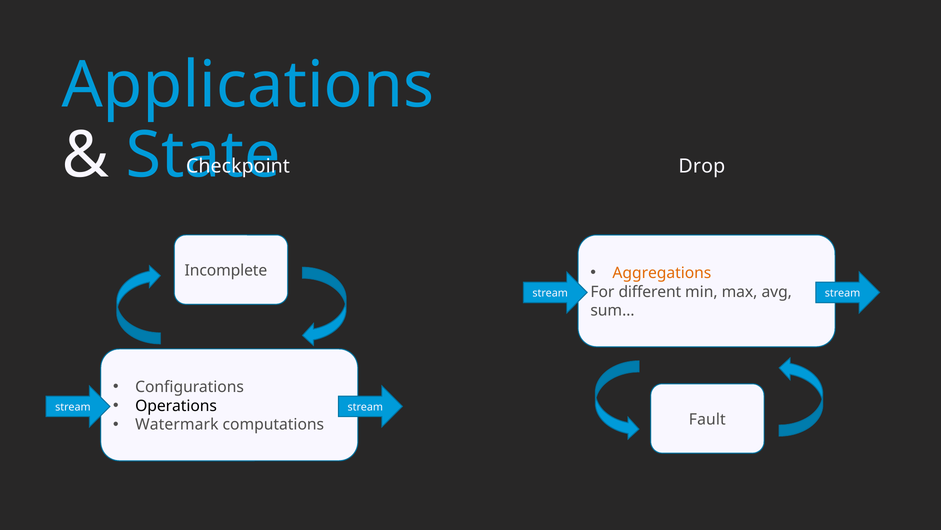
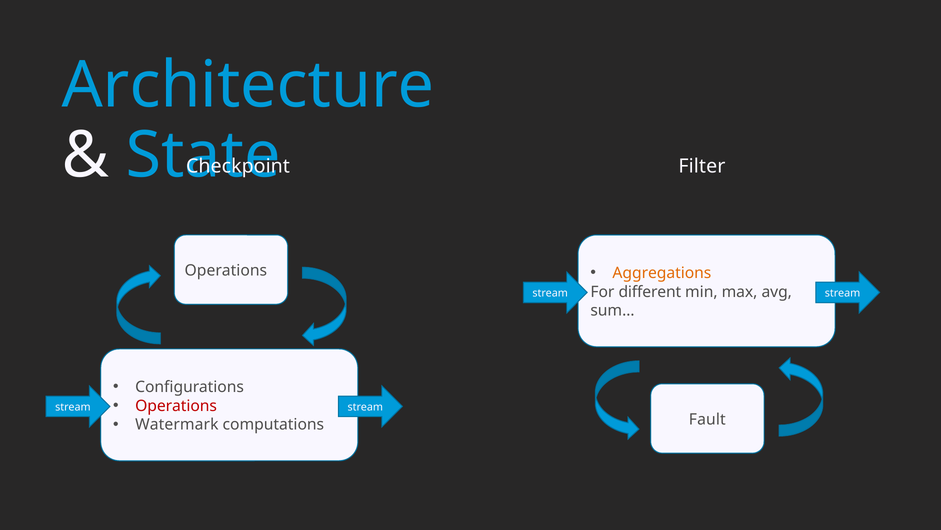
Applications: Applications -> Architecture
Drop: Drop -> Filter
Incomplete at (226, 270): Incomplete -> Operations
Operations at (176, 405) colour: black -> red
